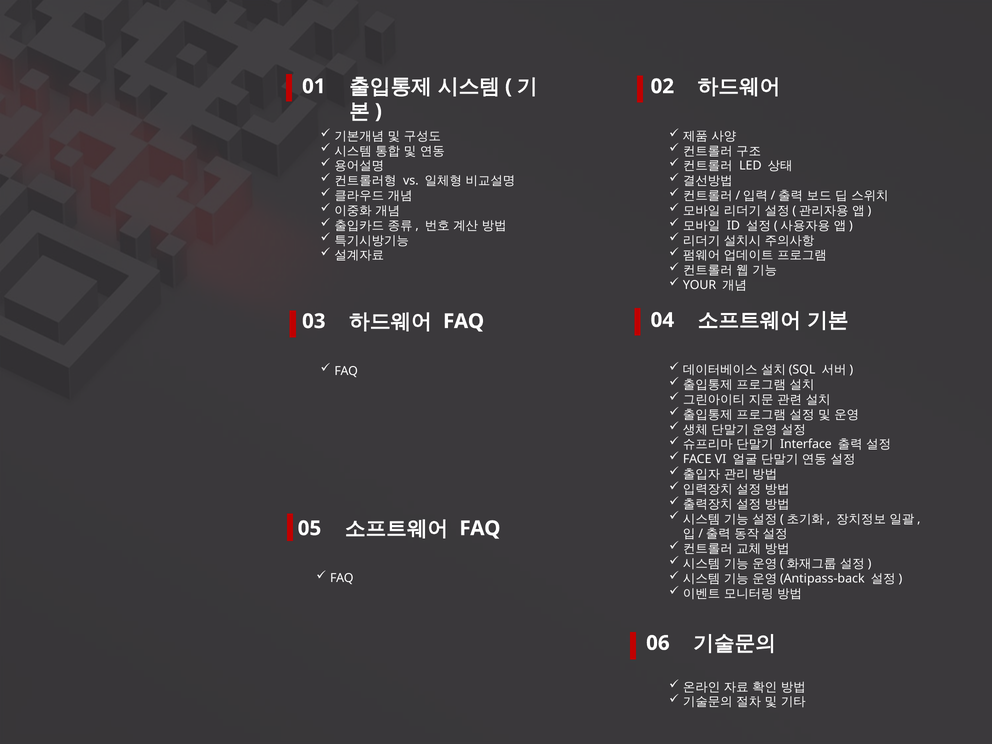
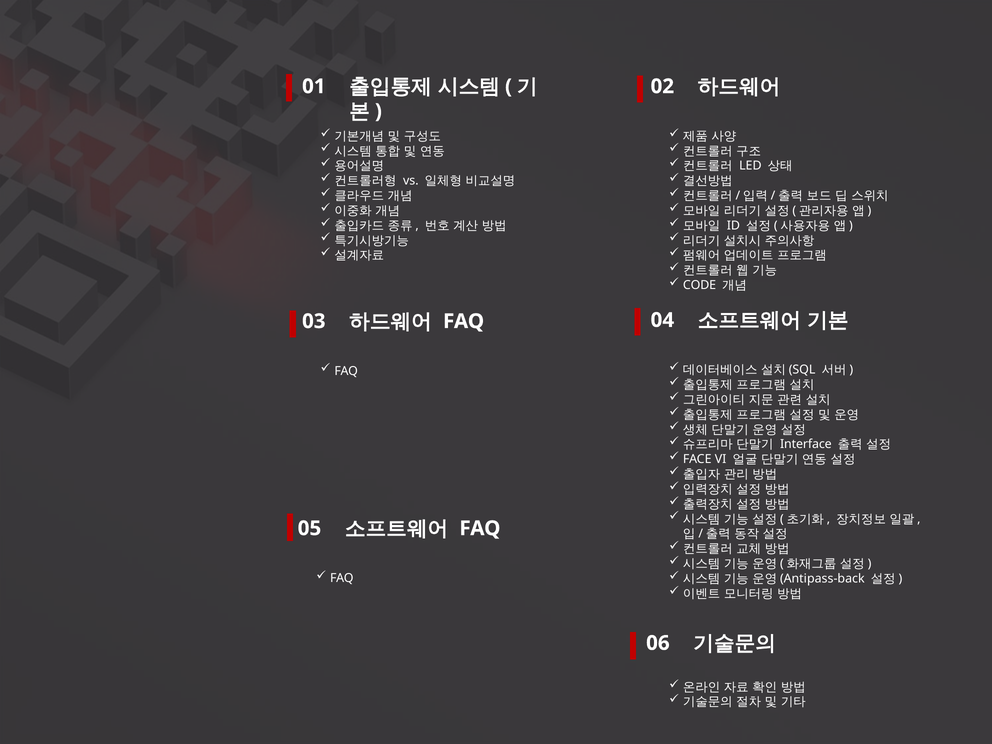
YOUR: YOUR -> CODE
